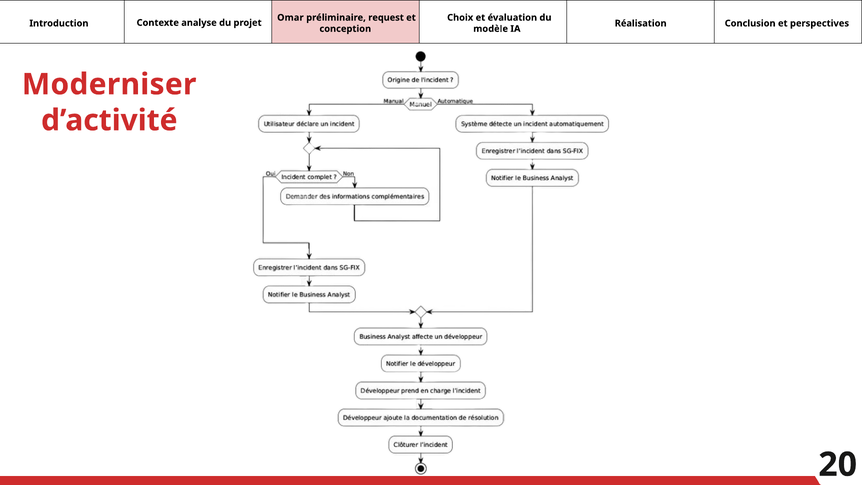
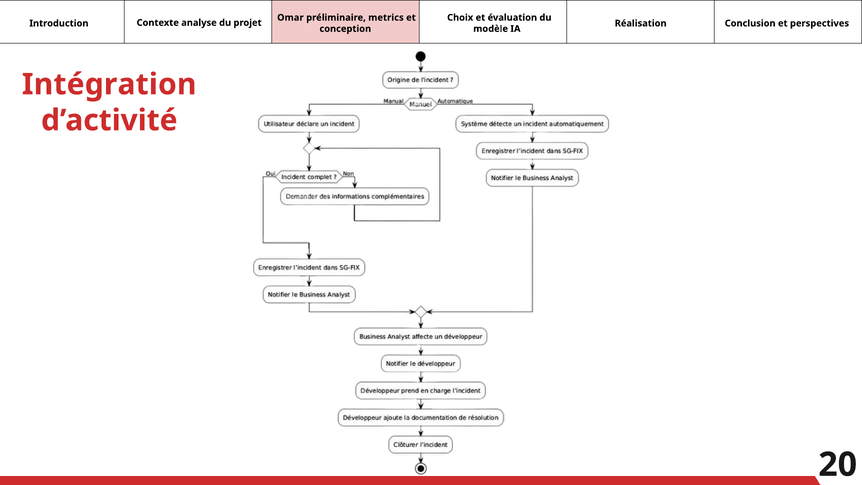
request: request -> metrics
Moderniser: Moderniser -> Intégration
